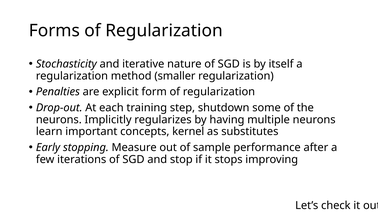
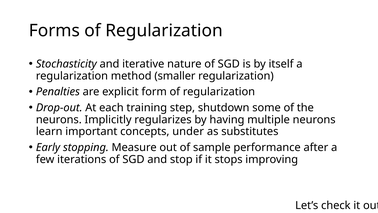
kernel: kernel -> under
